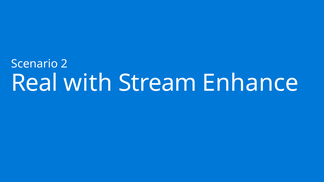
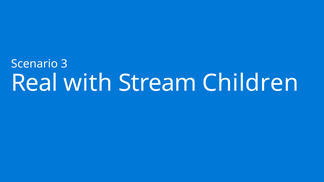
2: 2 -> 3
Enhance: Enhance -> Children
